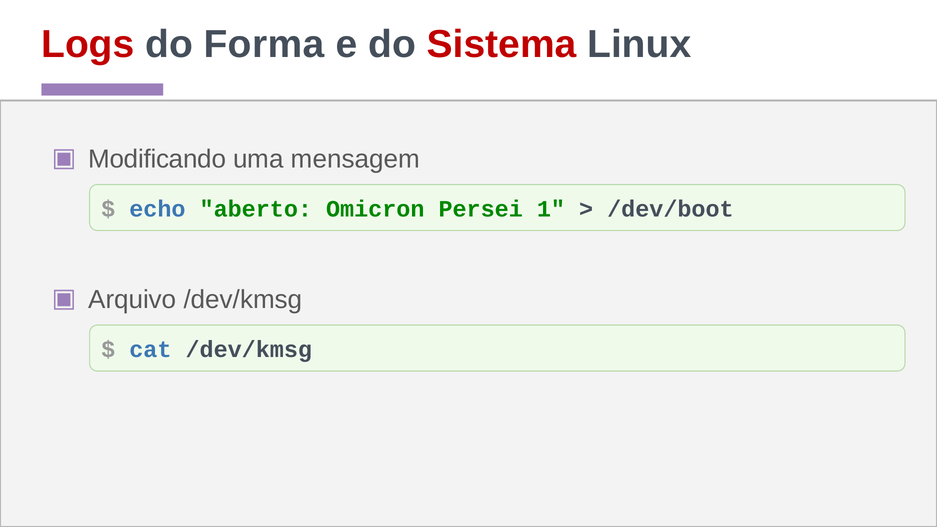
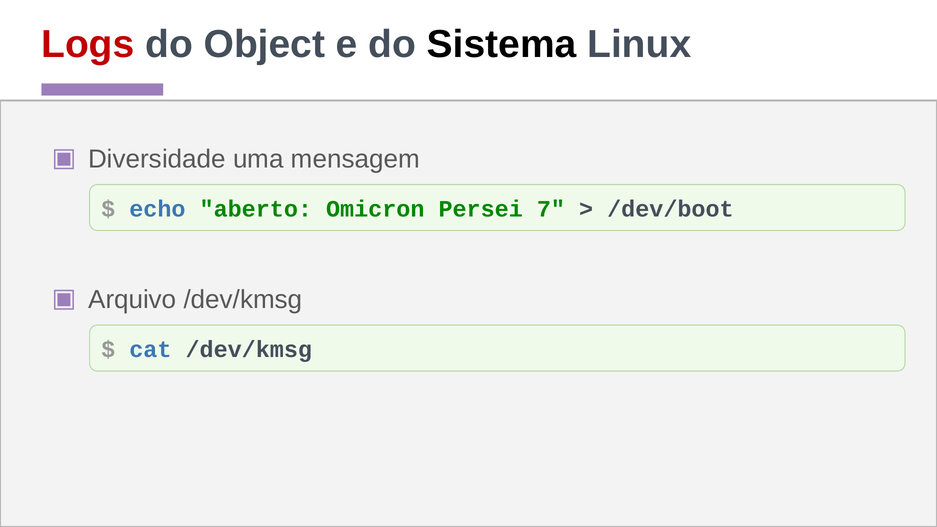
Forma: Forma -> Object
Sistema colour: red -> black
Modificando: Modificando -> Diversidade
1: 1 -> 7
